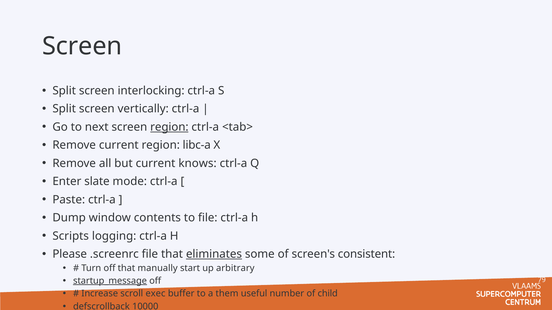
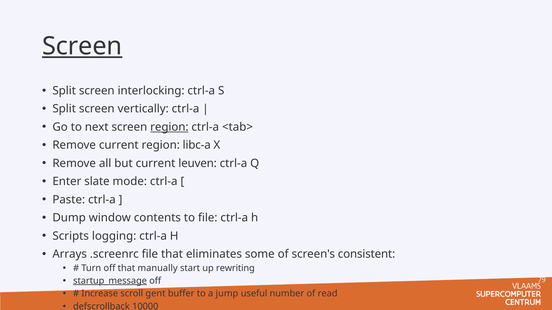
Screen at (82, 46) underline: none -> present
knows: knows -> leuven
Please: Please -> Arrays
eliminates underline: present -> none
arbitrary: arbitrary -> rewriting
exec: exec -> gent
them: them -> jump
child: child -> read
